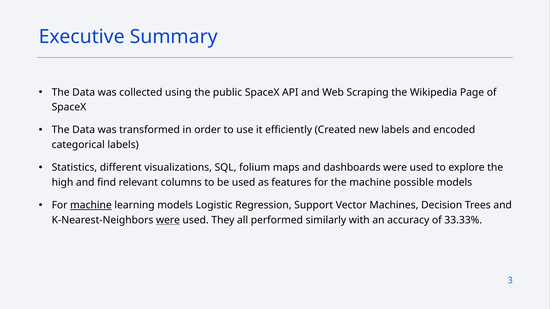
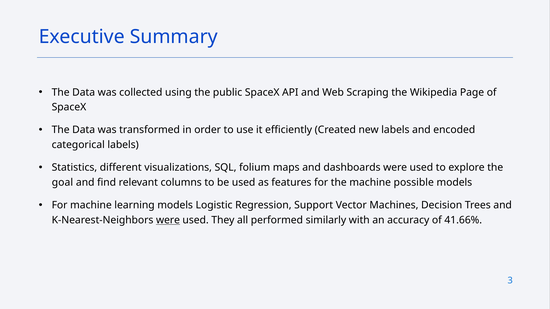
high: high -> goal
machine at (91, 206) underline: present -> none
33.33%: 33.33% -> 41.66%
